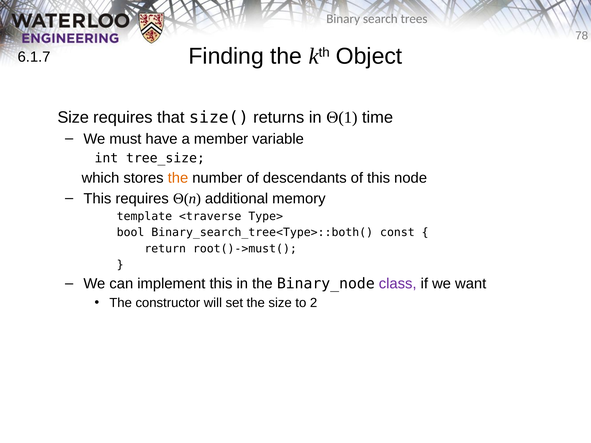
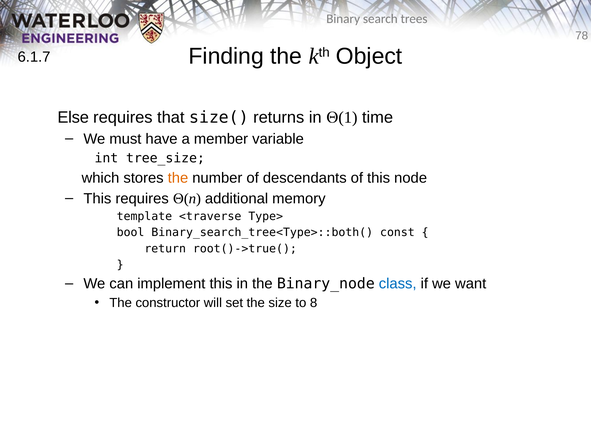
Size at (73, 117): Size -> Else
root()->must(: root()->must( -> root()->true(
class colour: purple -> blue
2: 2 -> 8
